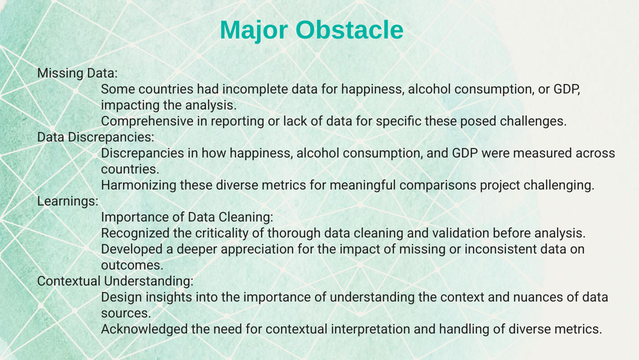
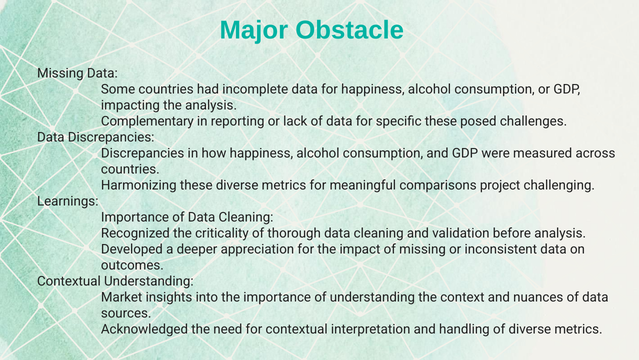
Comprehensive: Comprehensive -> Complementary
Design: Design -> Market
